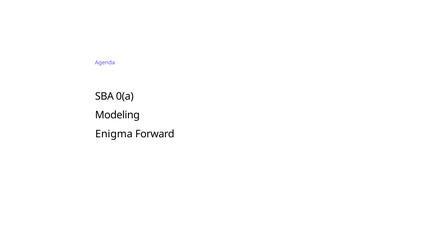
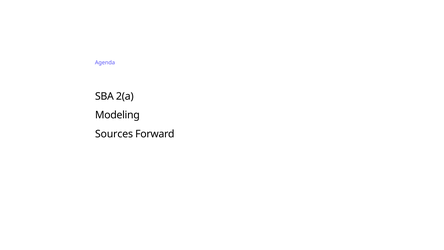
0(a: 0(a -> 2(a
Enigma: Enigma -> Sources
